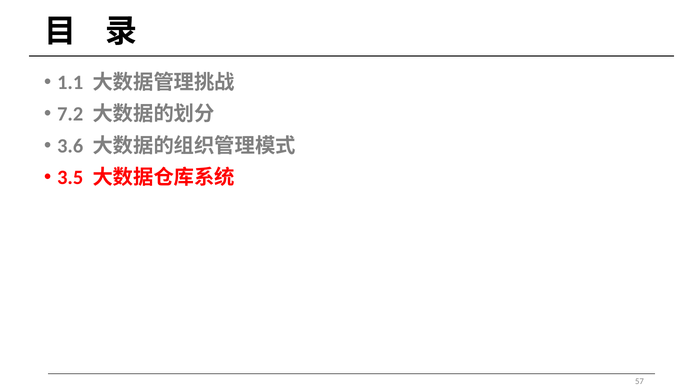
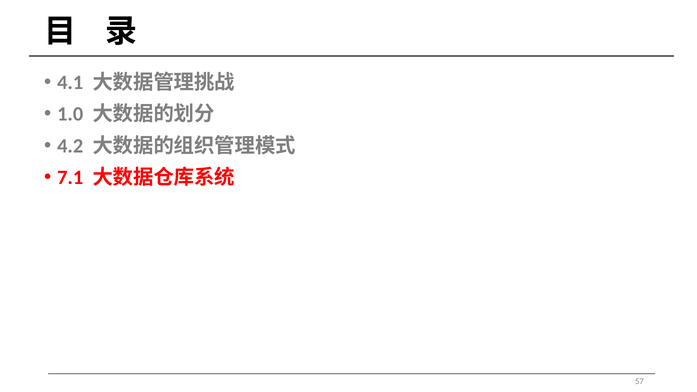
1.1: 1.1 -> 4.1
7.2: 7.2 -> 1.0
3.6: 3.6 -> 4.2
3.5: 3.5 -> 7.1
